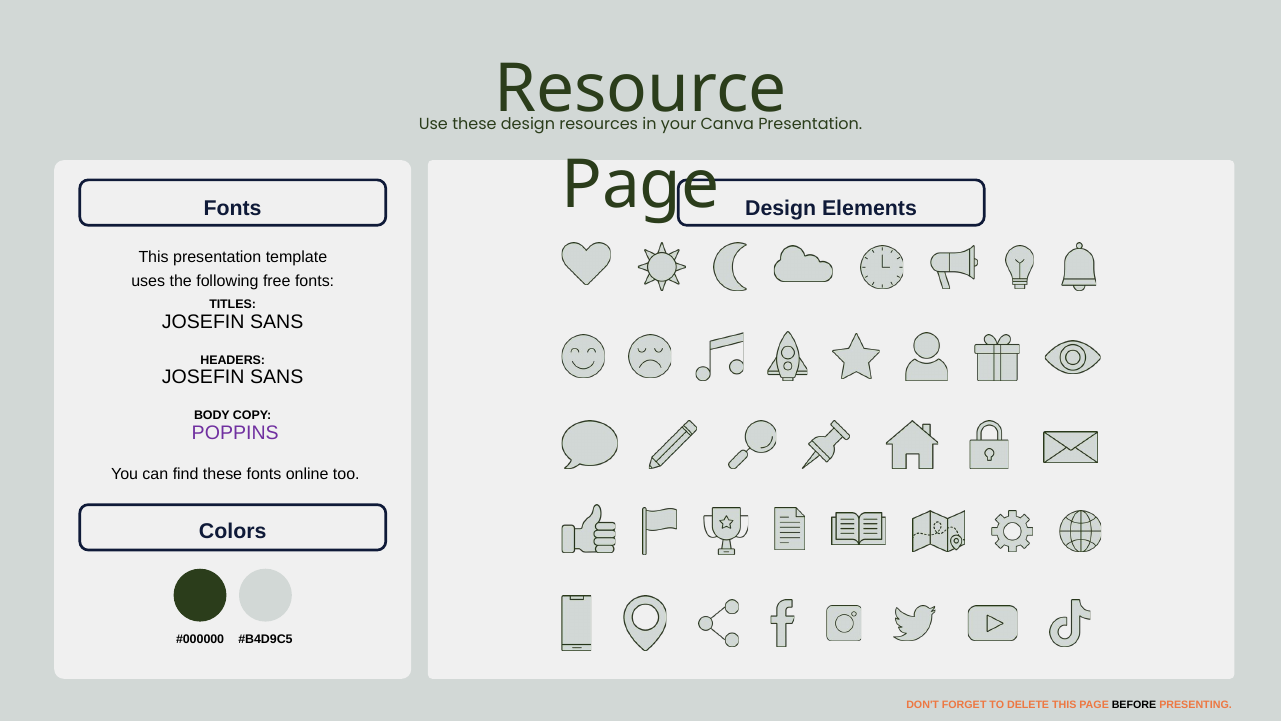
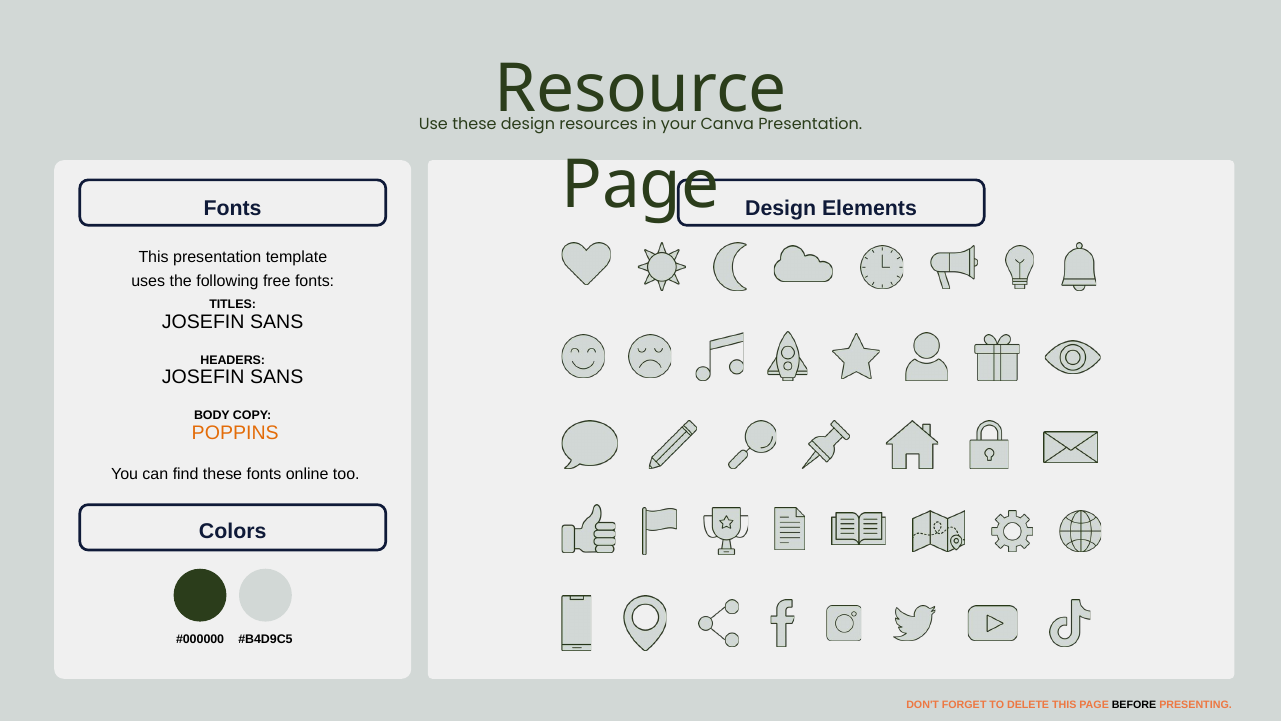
POPPINS colour: purple -> orange
